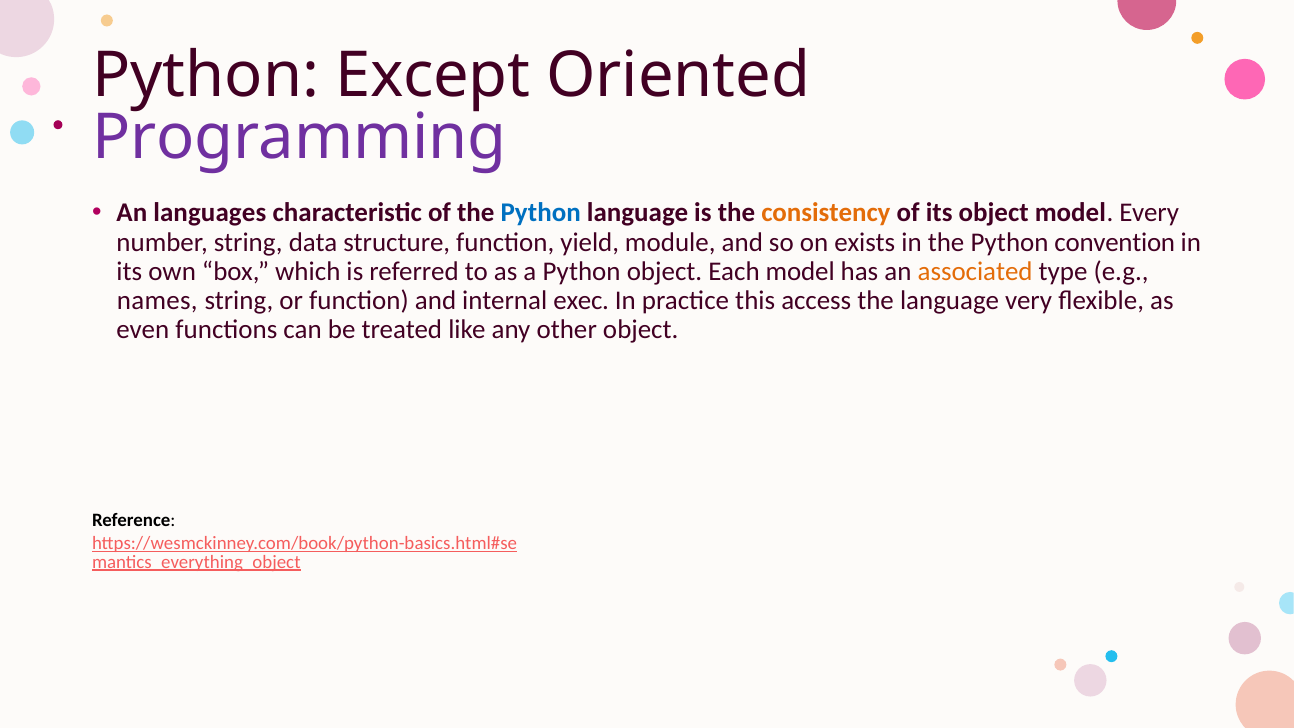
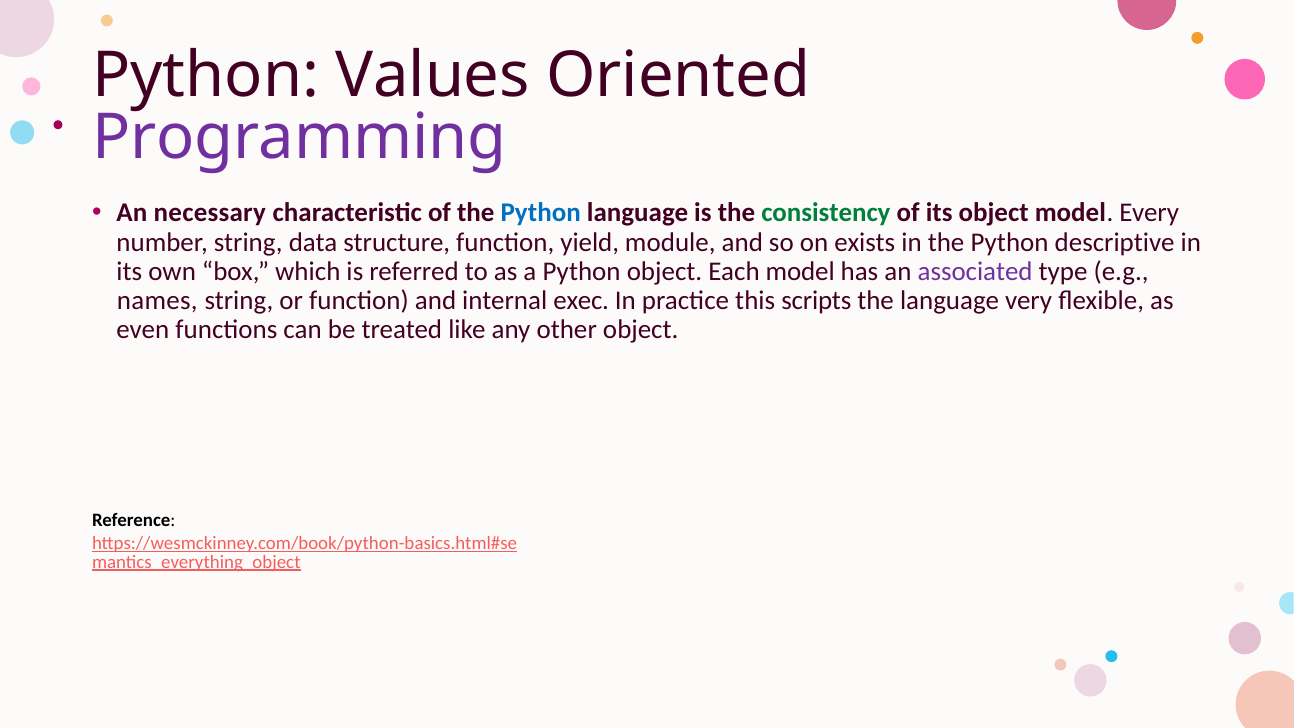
Except: Except -> Values
languages: languages -> necessary
consistency colour: orange -> green
convention: convention -> descriptive
associated colour: orange -> purple
access: access -> scripts
